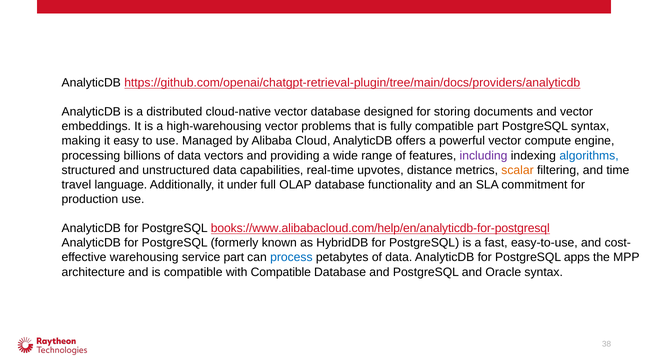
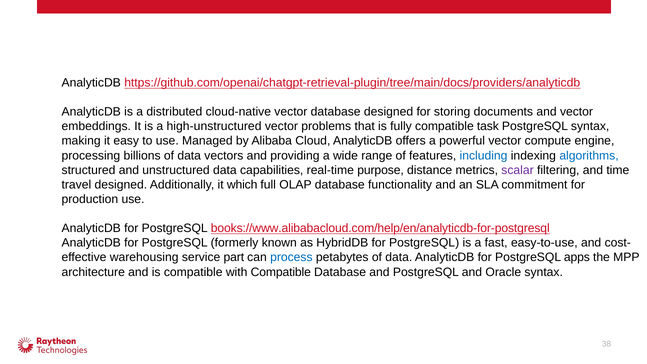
high-warehousing: high-warehousing -> high-unstructured
compatible part: part -> task
including colour: purple -> blue
upvotes: upvotes -> purpose
scalar colour: orange -> purple
travel language: language -> designed
under: under -> which
